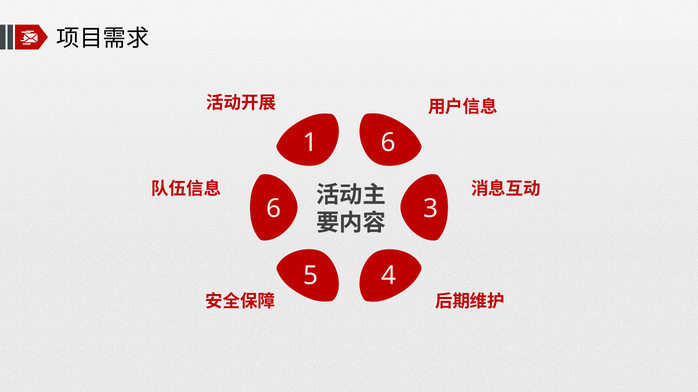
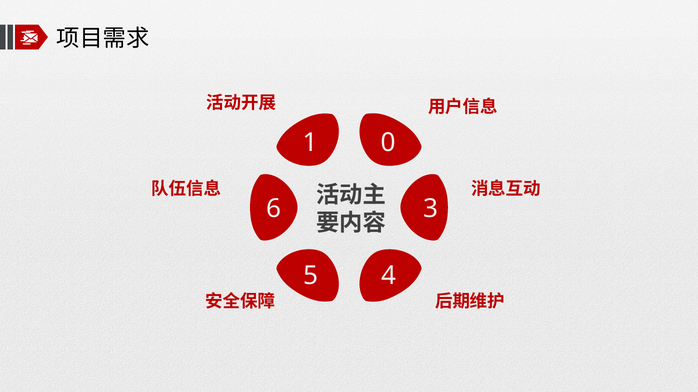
1 6: 6 -> 0
